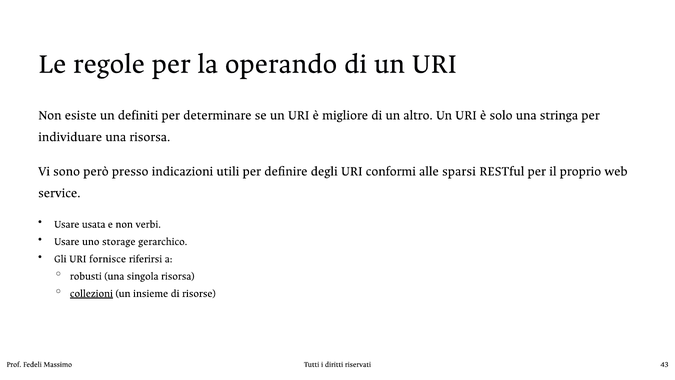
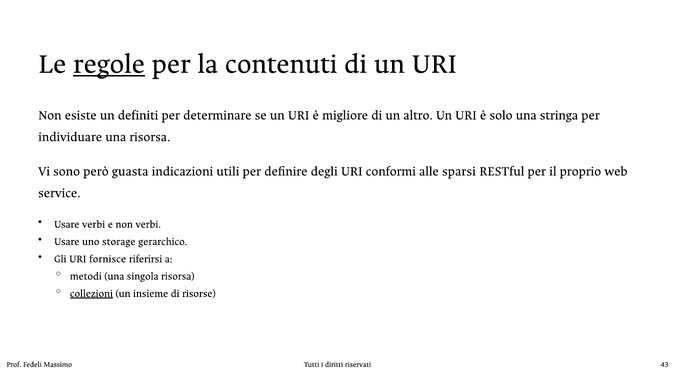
regole underline: none -> present
operando: operando -> contenuti
presso: presso -> guasta
Usare usata: usata -> verbi
robusti: robusti -> metodi
